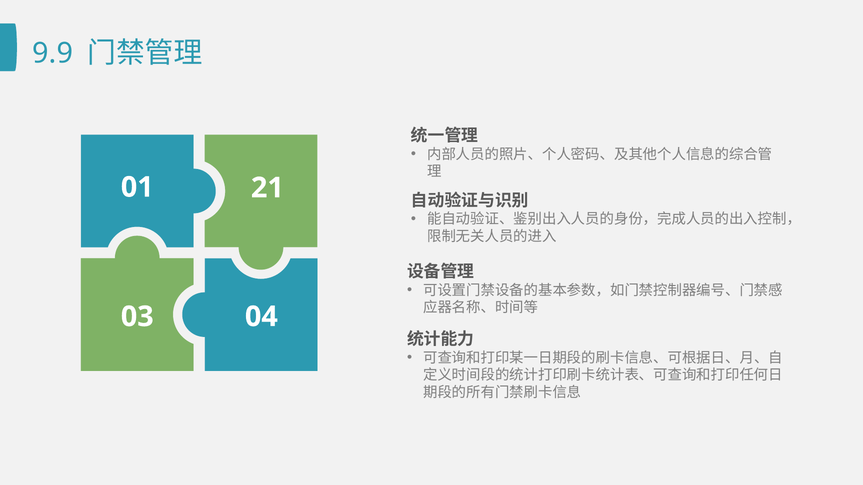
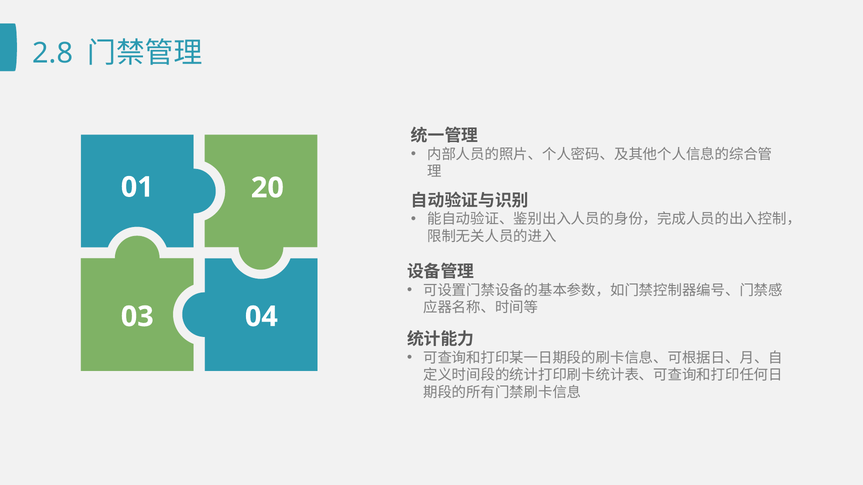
9.9: 9.9 -> 2.8
21: 21 -> 20
